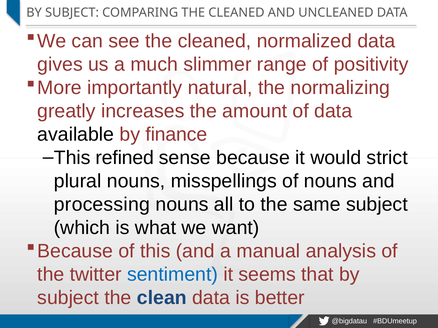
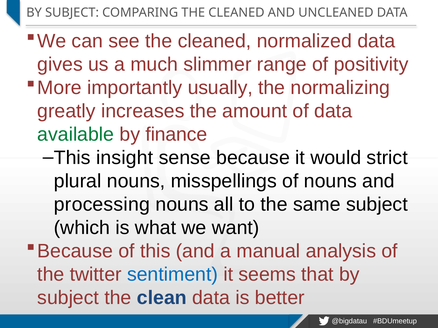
natural: natural -> usually
available colour: black -> green
refined: refined -> insight
